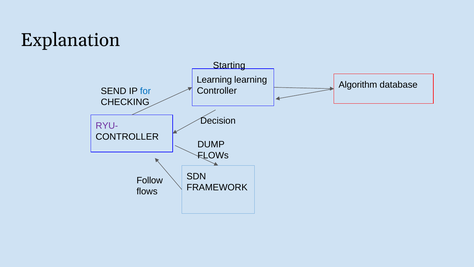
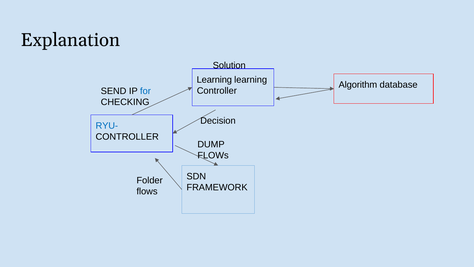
Starting: Starting -> Solution
RYU- colour: purple -> blue
Follow: Follow -> Folder
